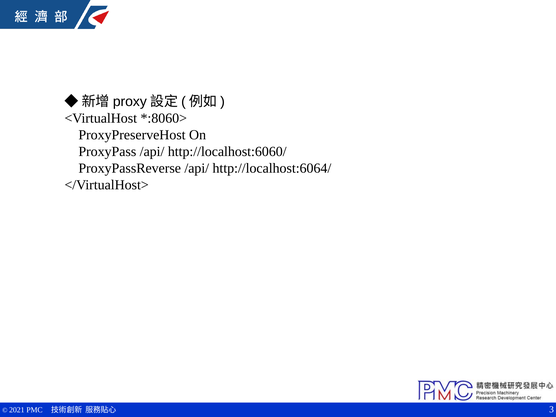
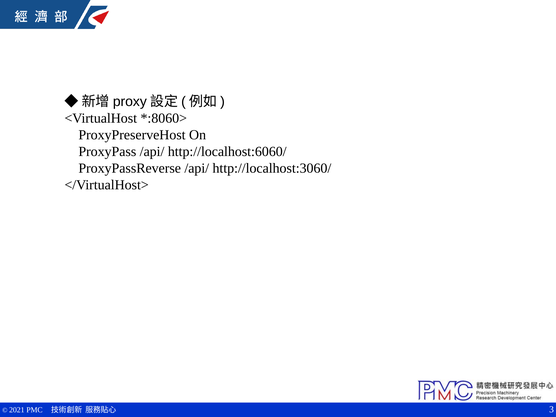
http://localhost:6064/: http://localhost:6064/ -> http://localhost:3060/
